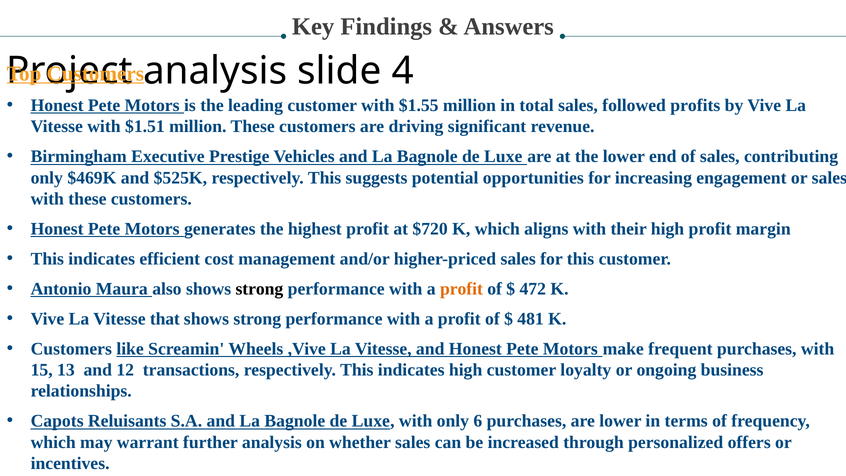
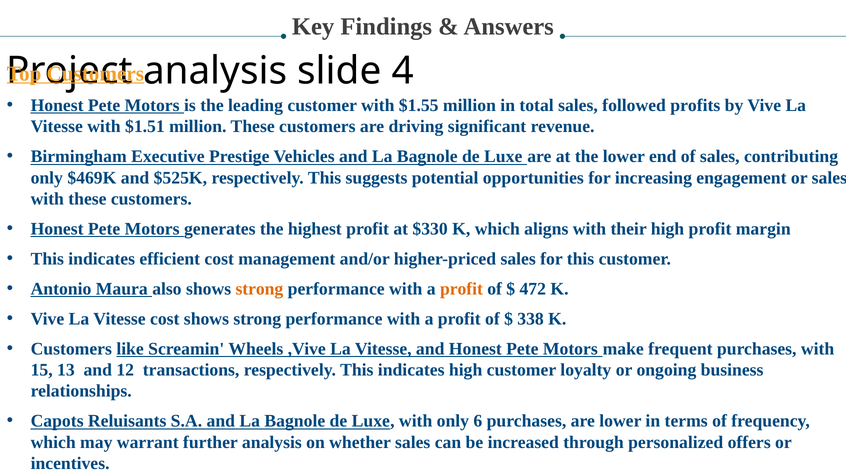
$720: $720 -> $330
strong at (259, 289) colour: black -> orange
Vitesse that: that -> cost
481: 481 -> 338
